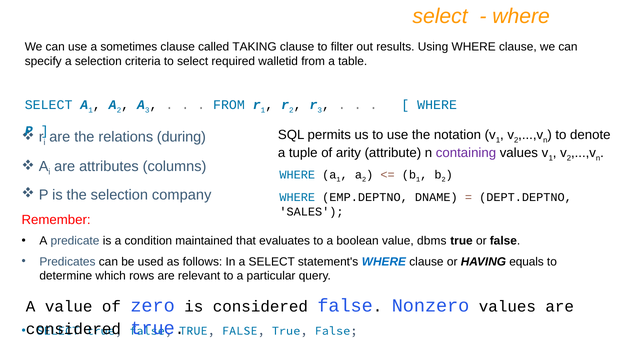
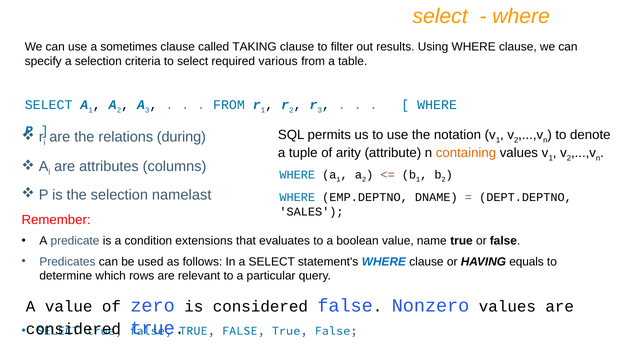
walletid: walletid -> various
containing colour: purple -> orange
company: company -> namelast
maintained: maintained -> extensions
dbms: dbms -> name
